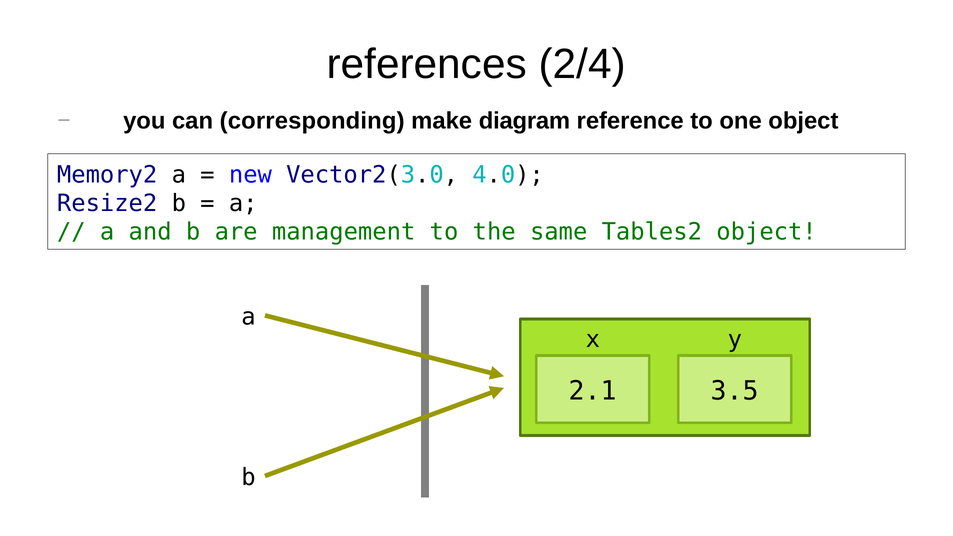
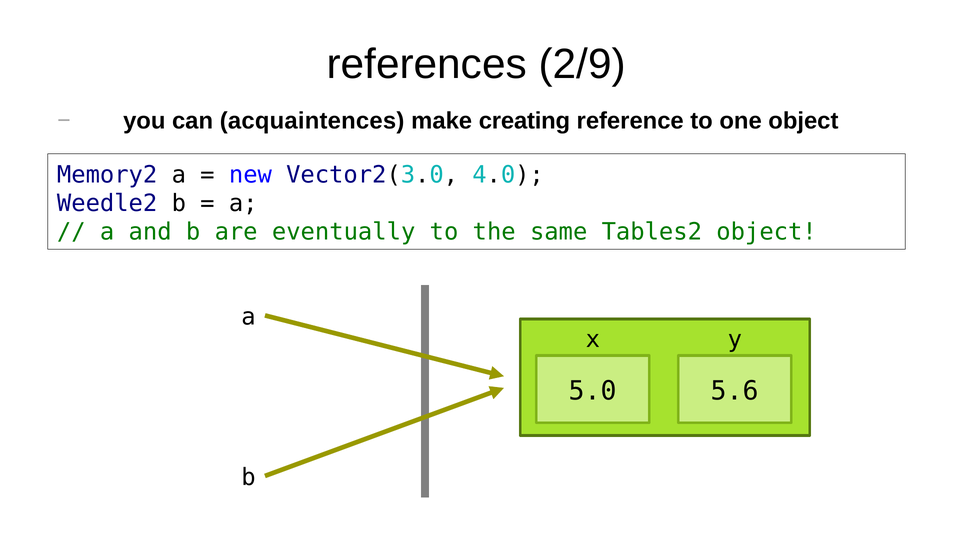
2/4: 2/4 -> 2/9
corresponding: corresponding -> acquaintences
diagram: diagram -> creating
Resize2: Resize2 -> Weedle2
management: management -> eventually
2.1: 2.1 -> 5.0
3.5: 3.5 -> 5.6
